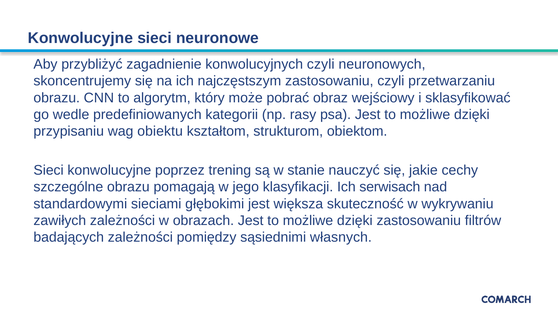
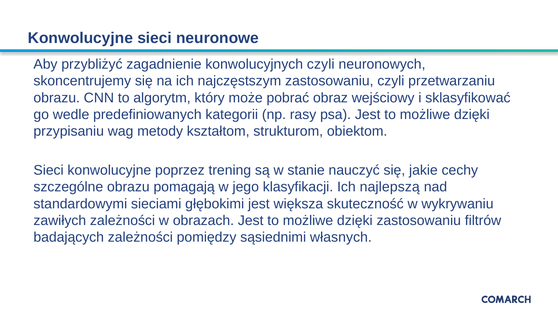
obiektu: obiektu -> metody
serwisach: serwisach -> najlepszą
